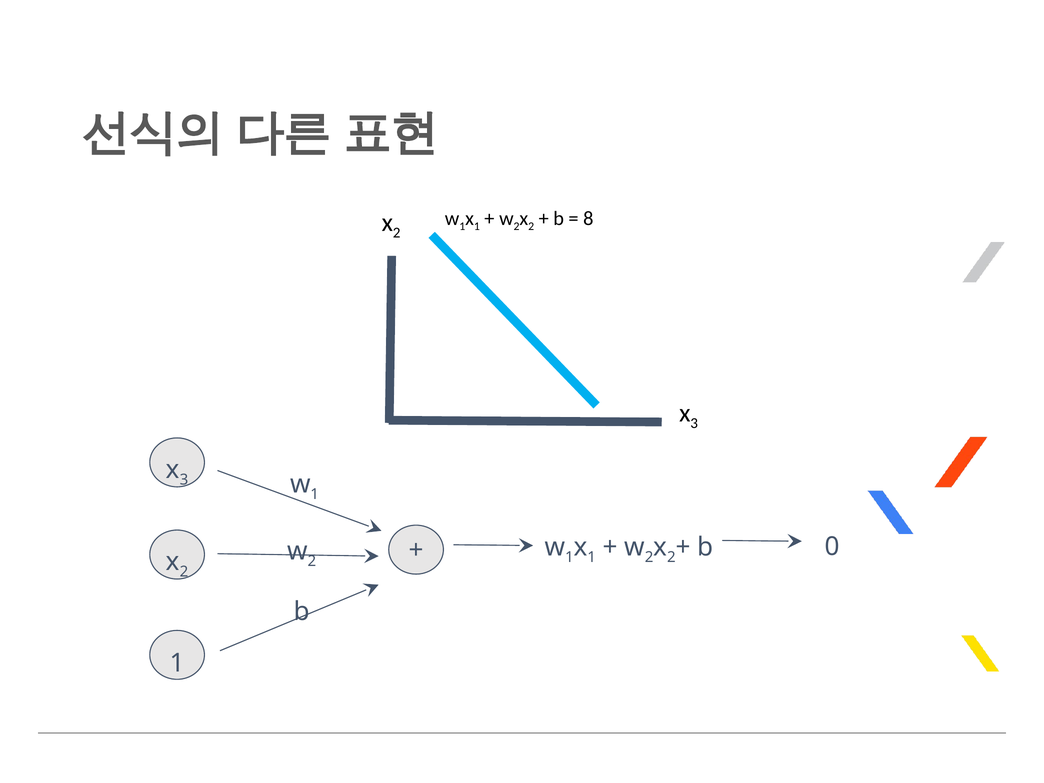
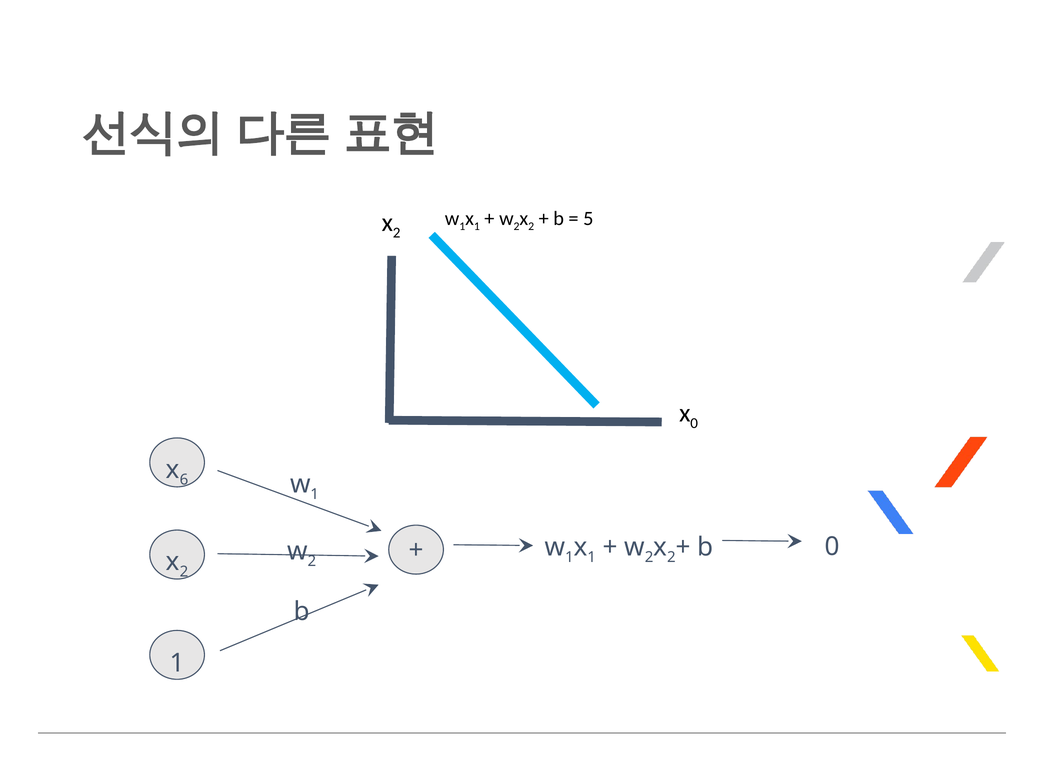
8: 8 -> 5
3 at (694, 423): 3 -> 0
3 at (184, 480): 3 -> 6
